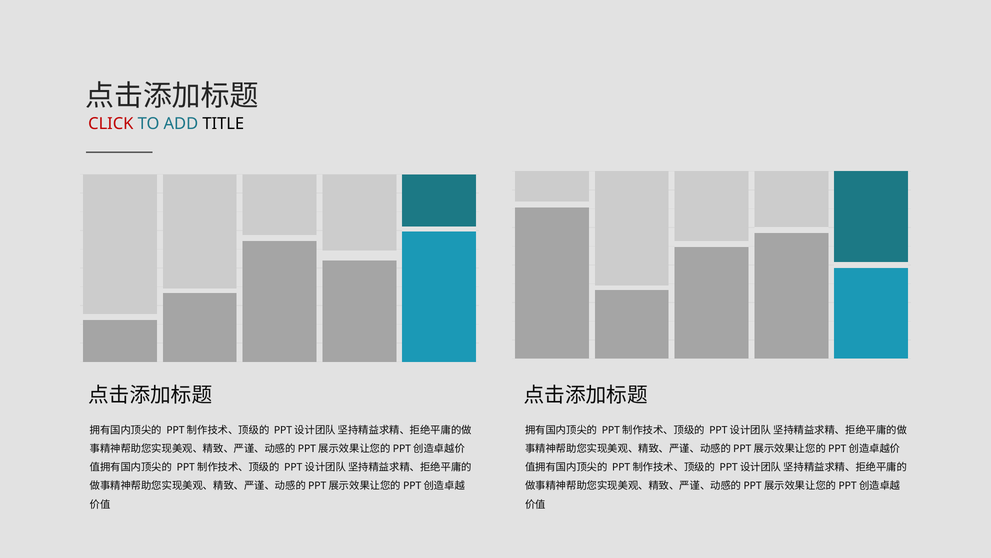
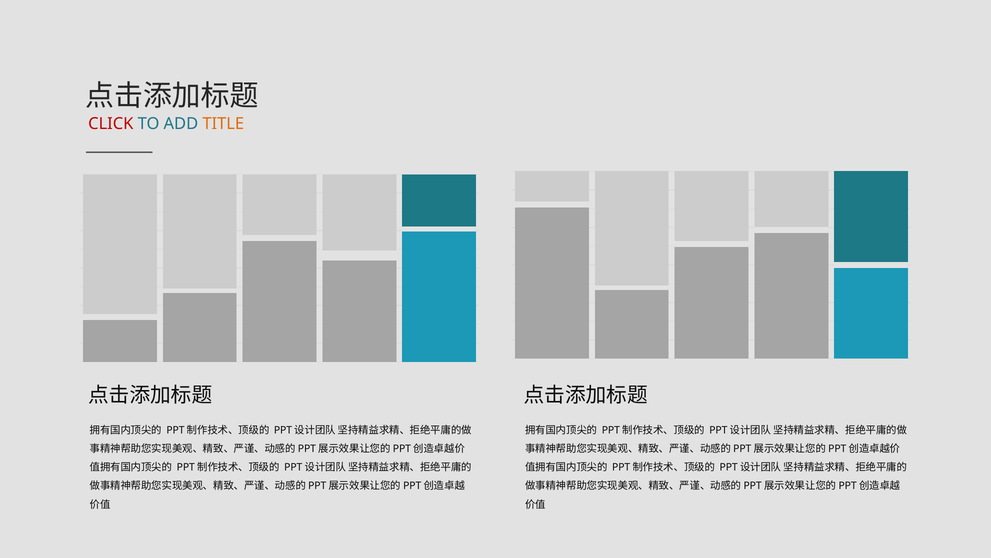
TITLE colour: black -> orange
